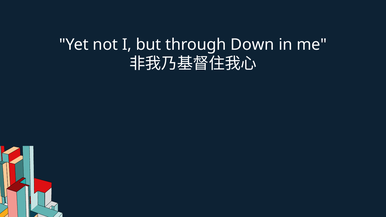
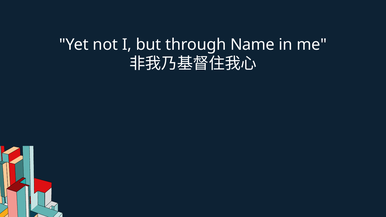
Down: Down -> Name
